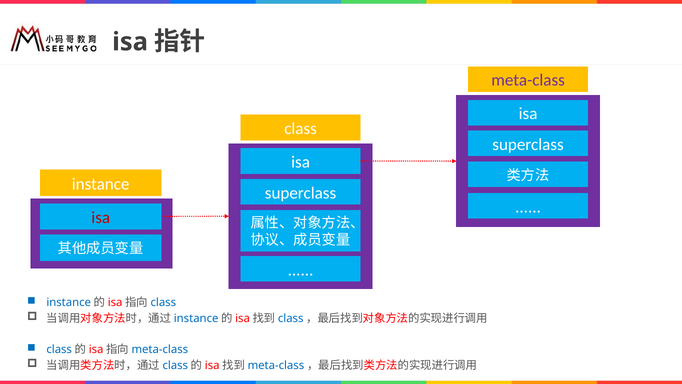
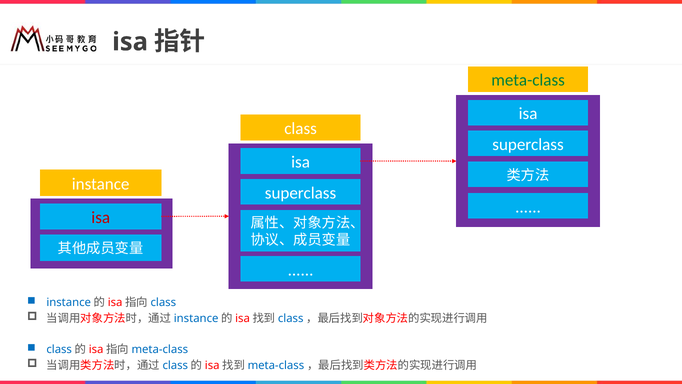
meta-class colour: purple -> green
